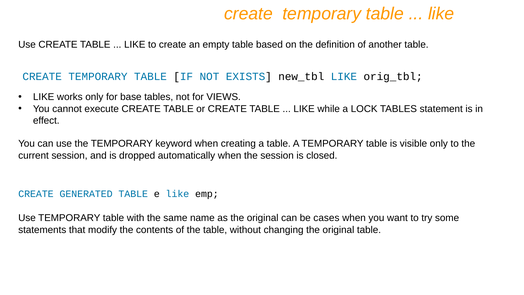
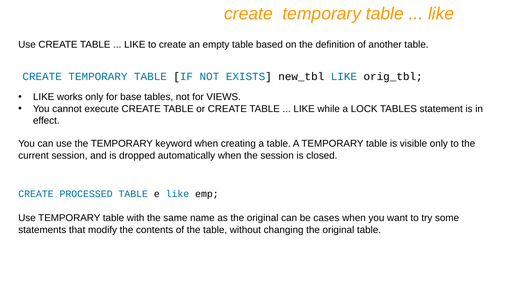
GENERATED: GENERATED -> PROCESSED
